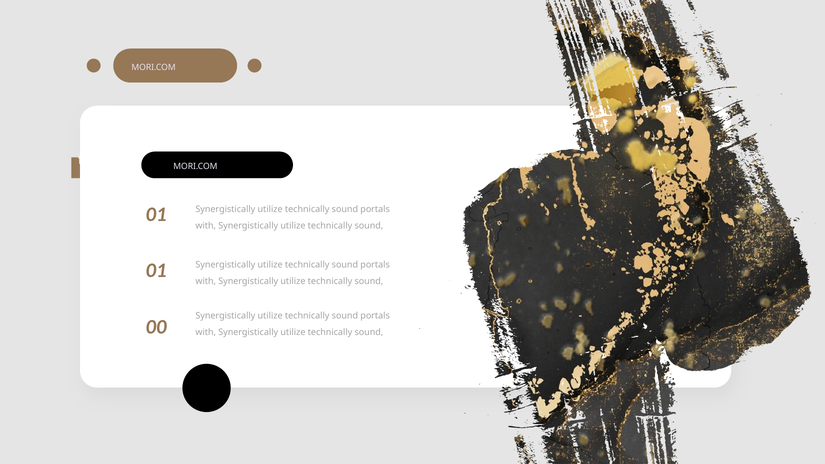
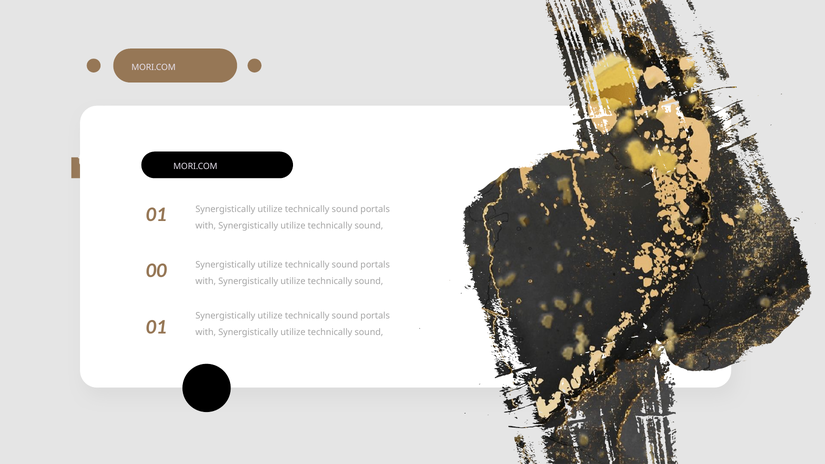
1 at (161, 270): 1 -> 0
0 at (161, 327): 0 -> 1
